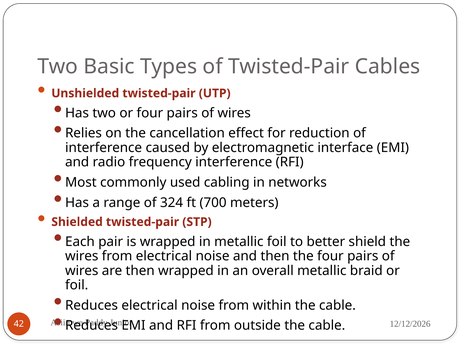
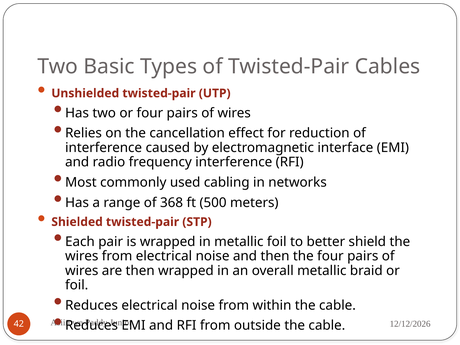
324: 324 -> 368
700: 700 -> 500
